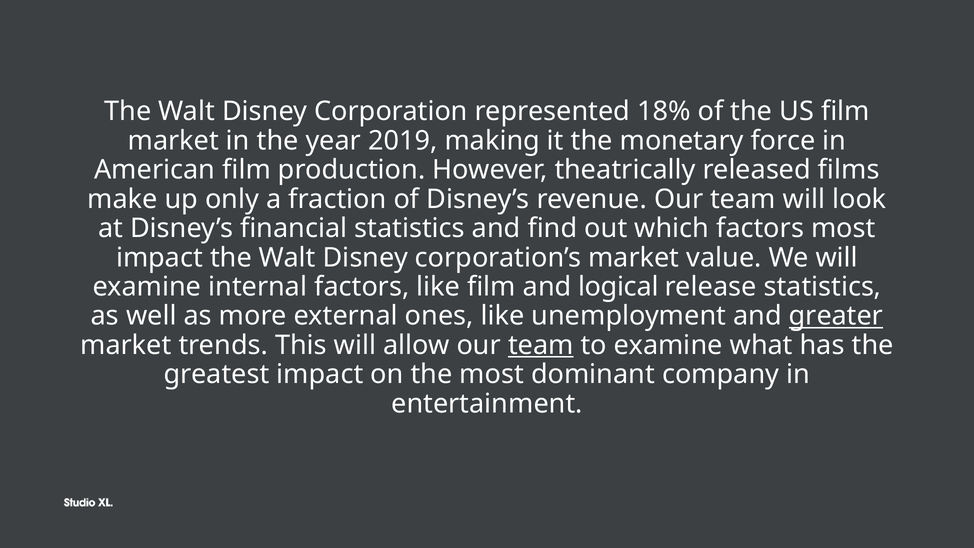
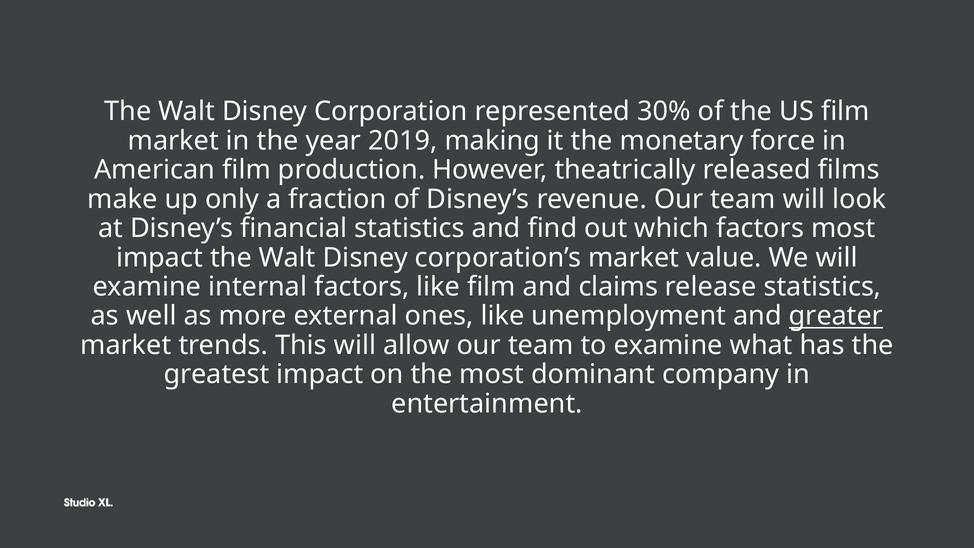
18%: 18% -> 30%
logical: logical -> claims
team at (541, 345) underline: present -> none
